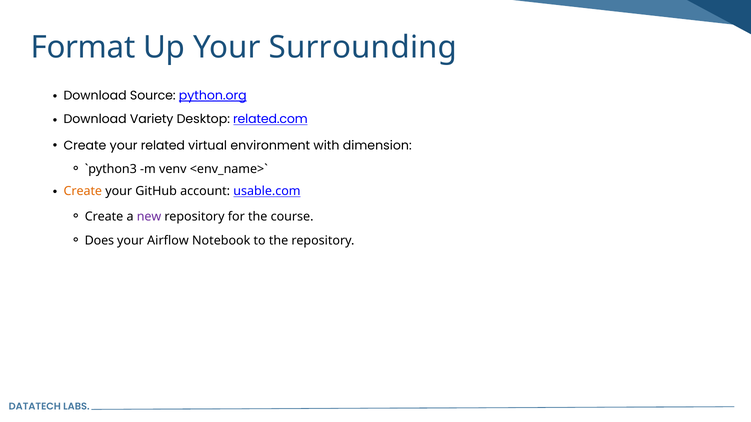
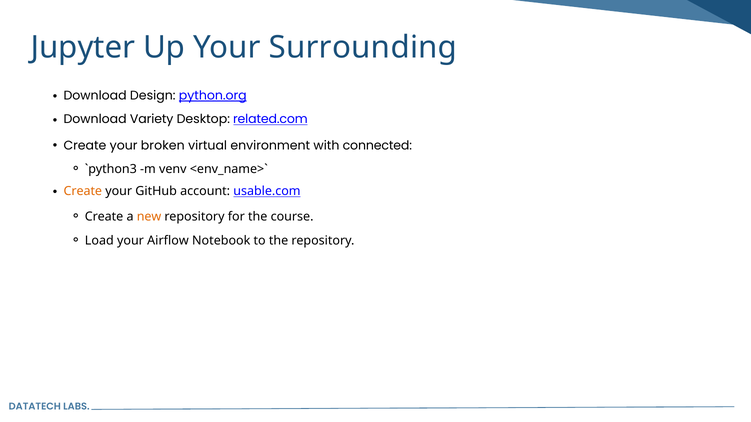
Format: Format -> Jupyter
Source: Source -> Design
related: related -> broken
dimension: dimension -> connected
new colour: purple -> orange
Does: Does -> Load
